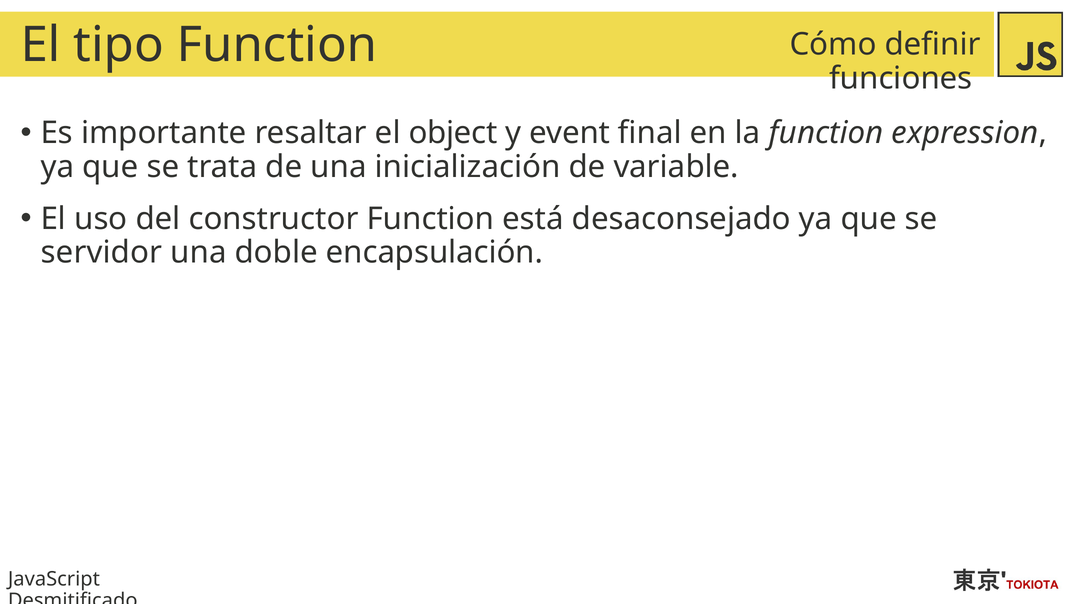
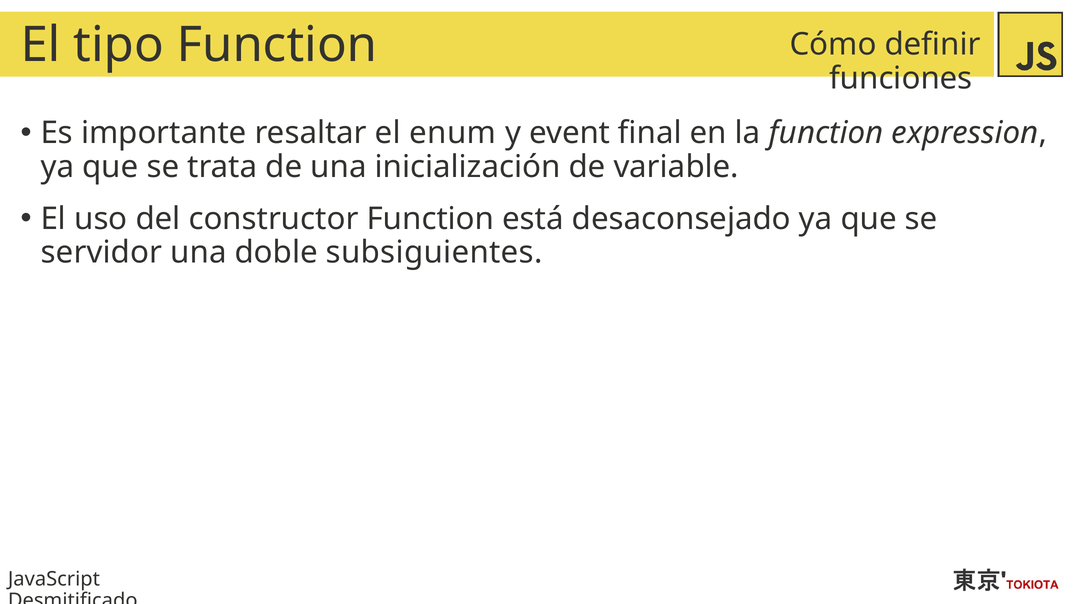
object: object -> enum
encapsulación: encapsulación -> subsiguientes
